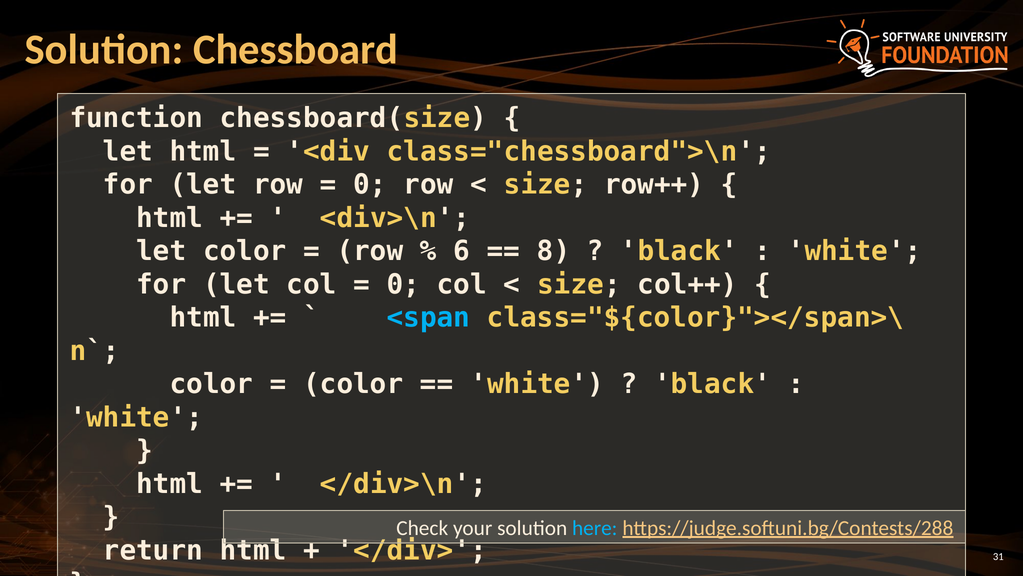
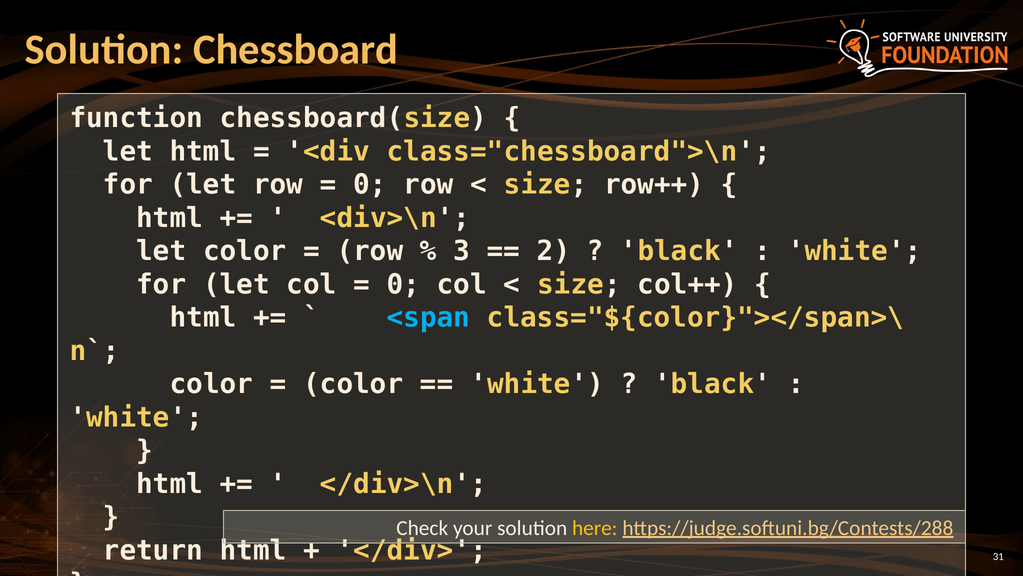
6: 6 -> 3
8: 8 -> 2
here colour: light blue -> yellow
